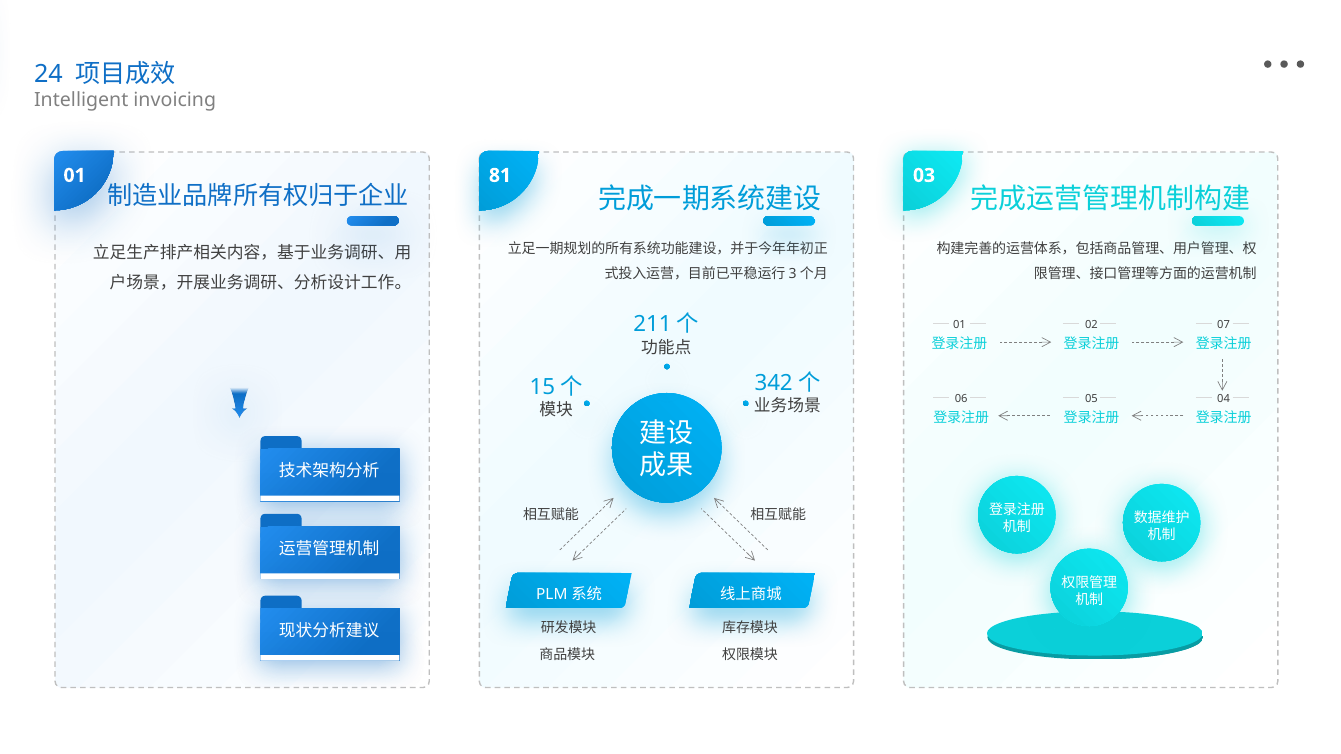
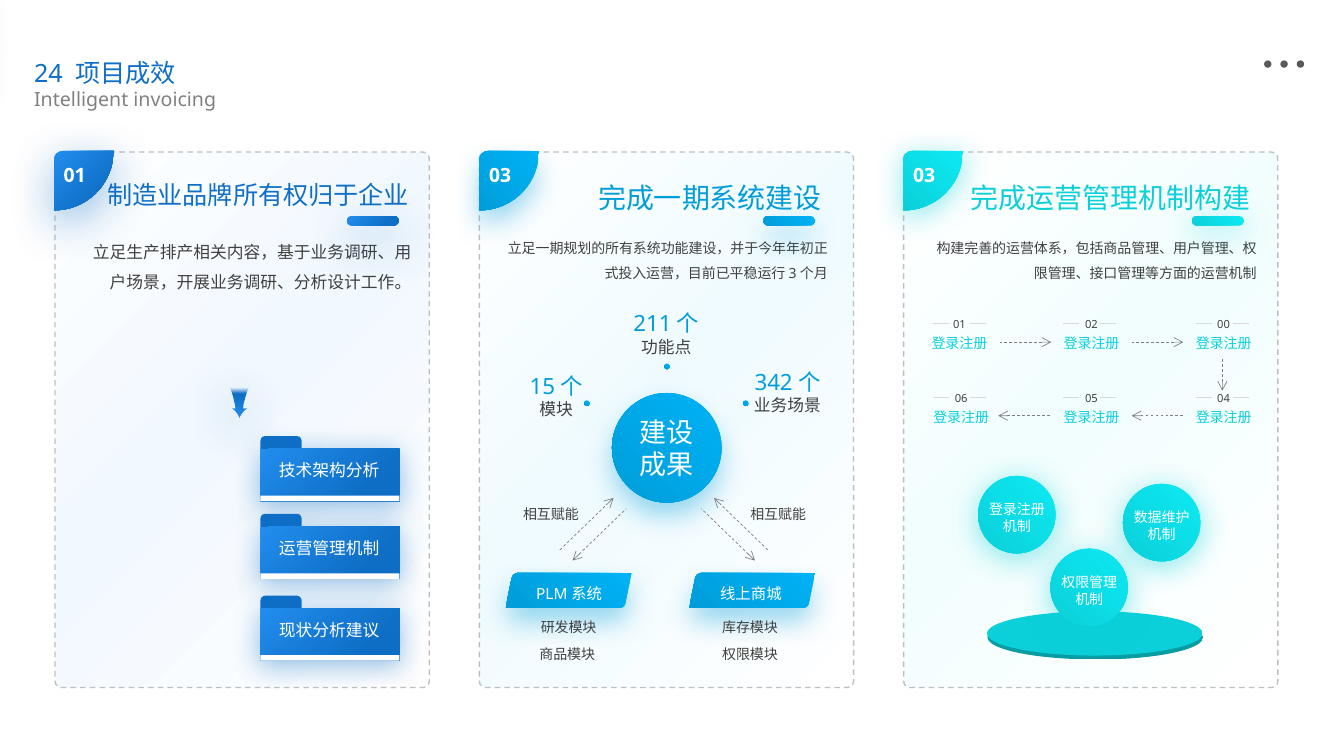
01 81: 81 -> 03
07: 07 -> 00
